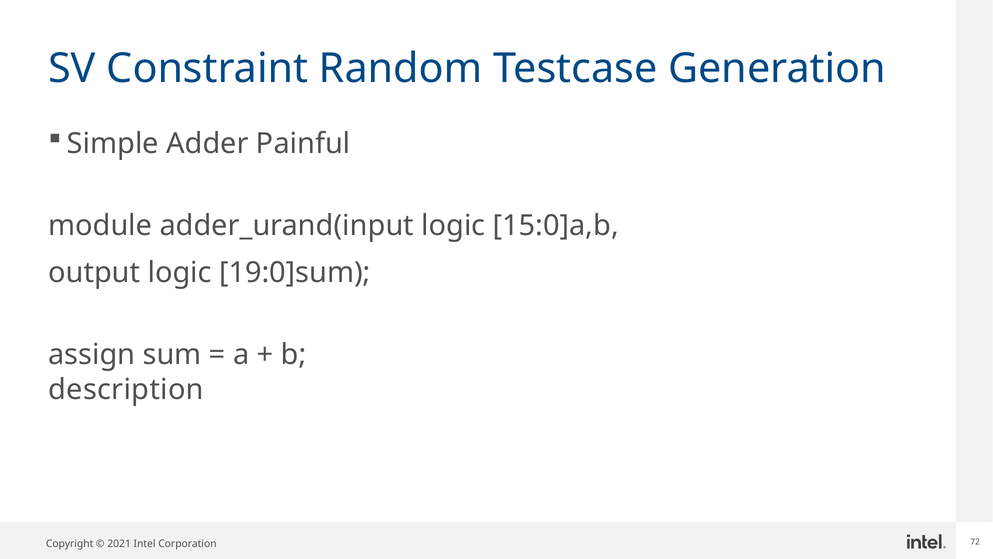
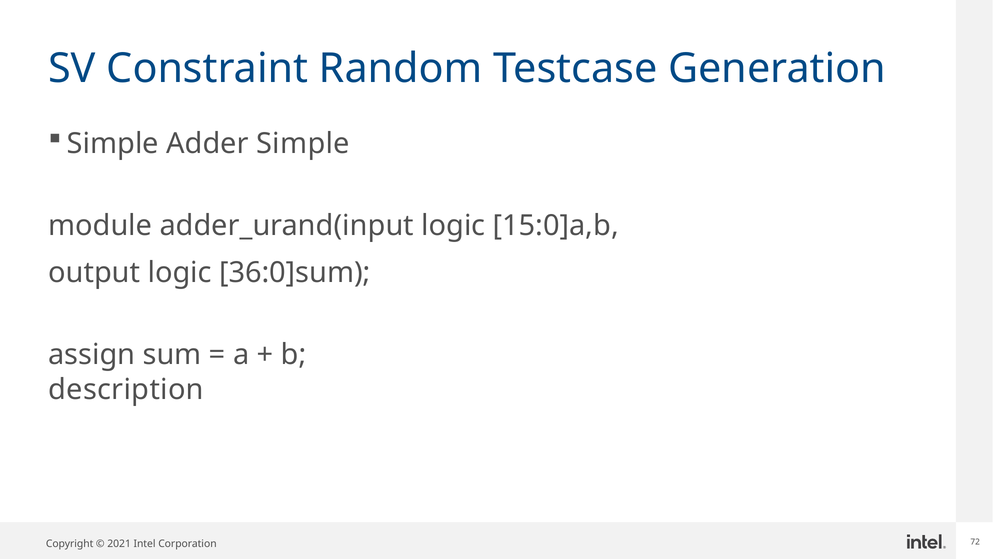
Adder Painful: Painful -> Simple
19:0]sum: 19:0]sum -> 36:0]sum
